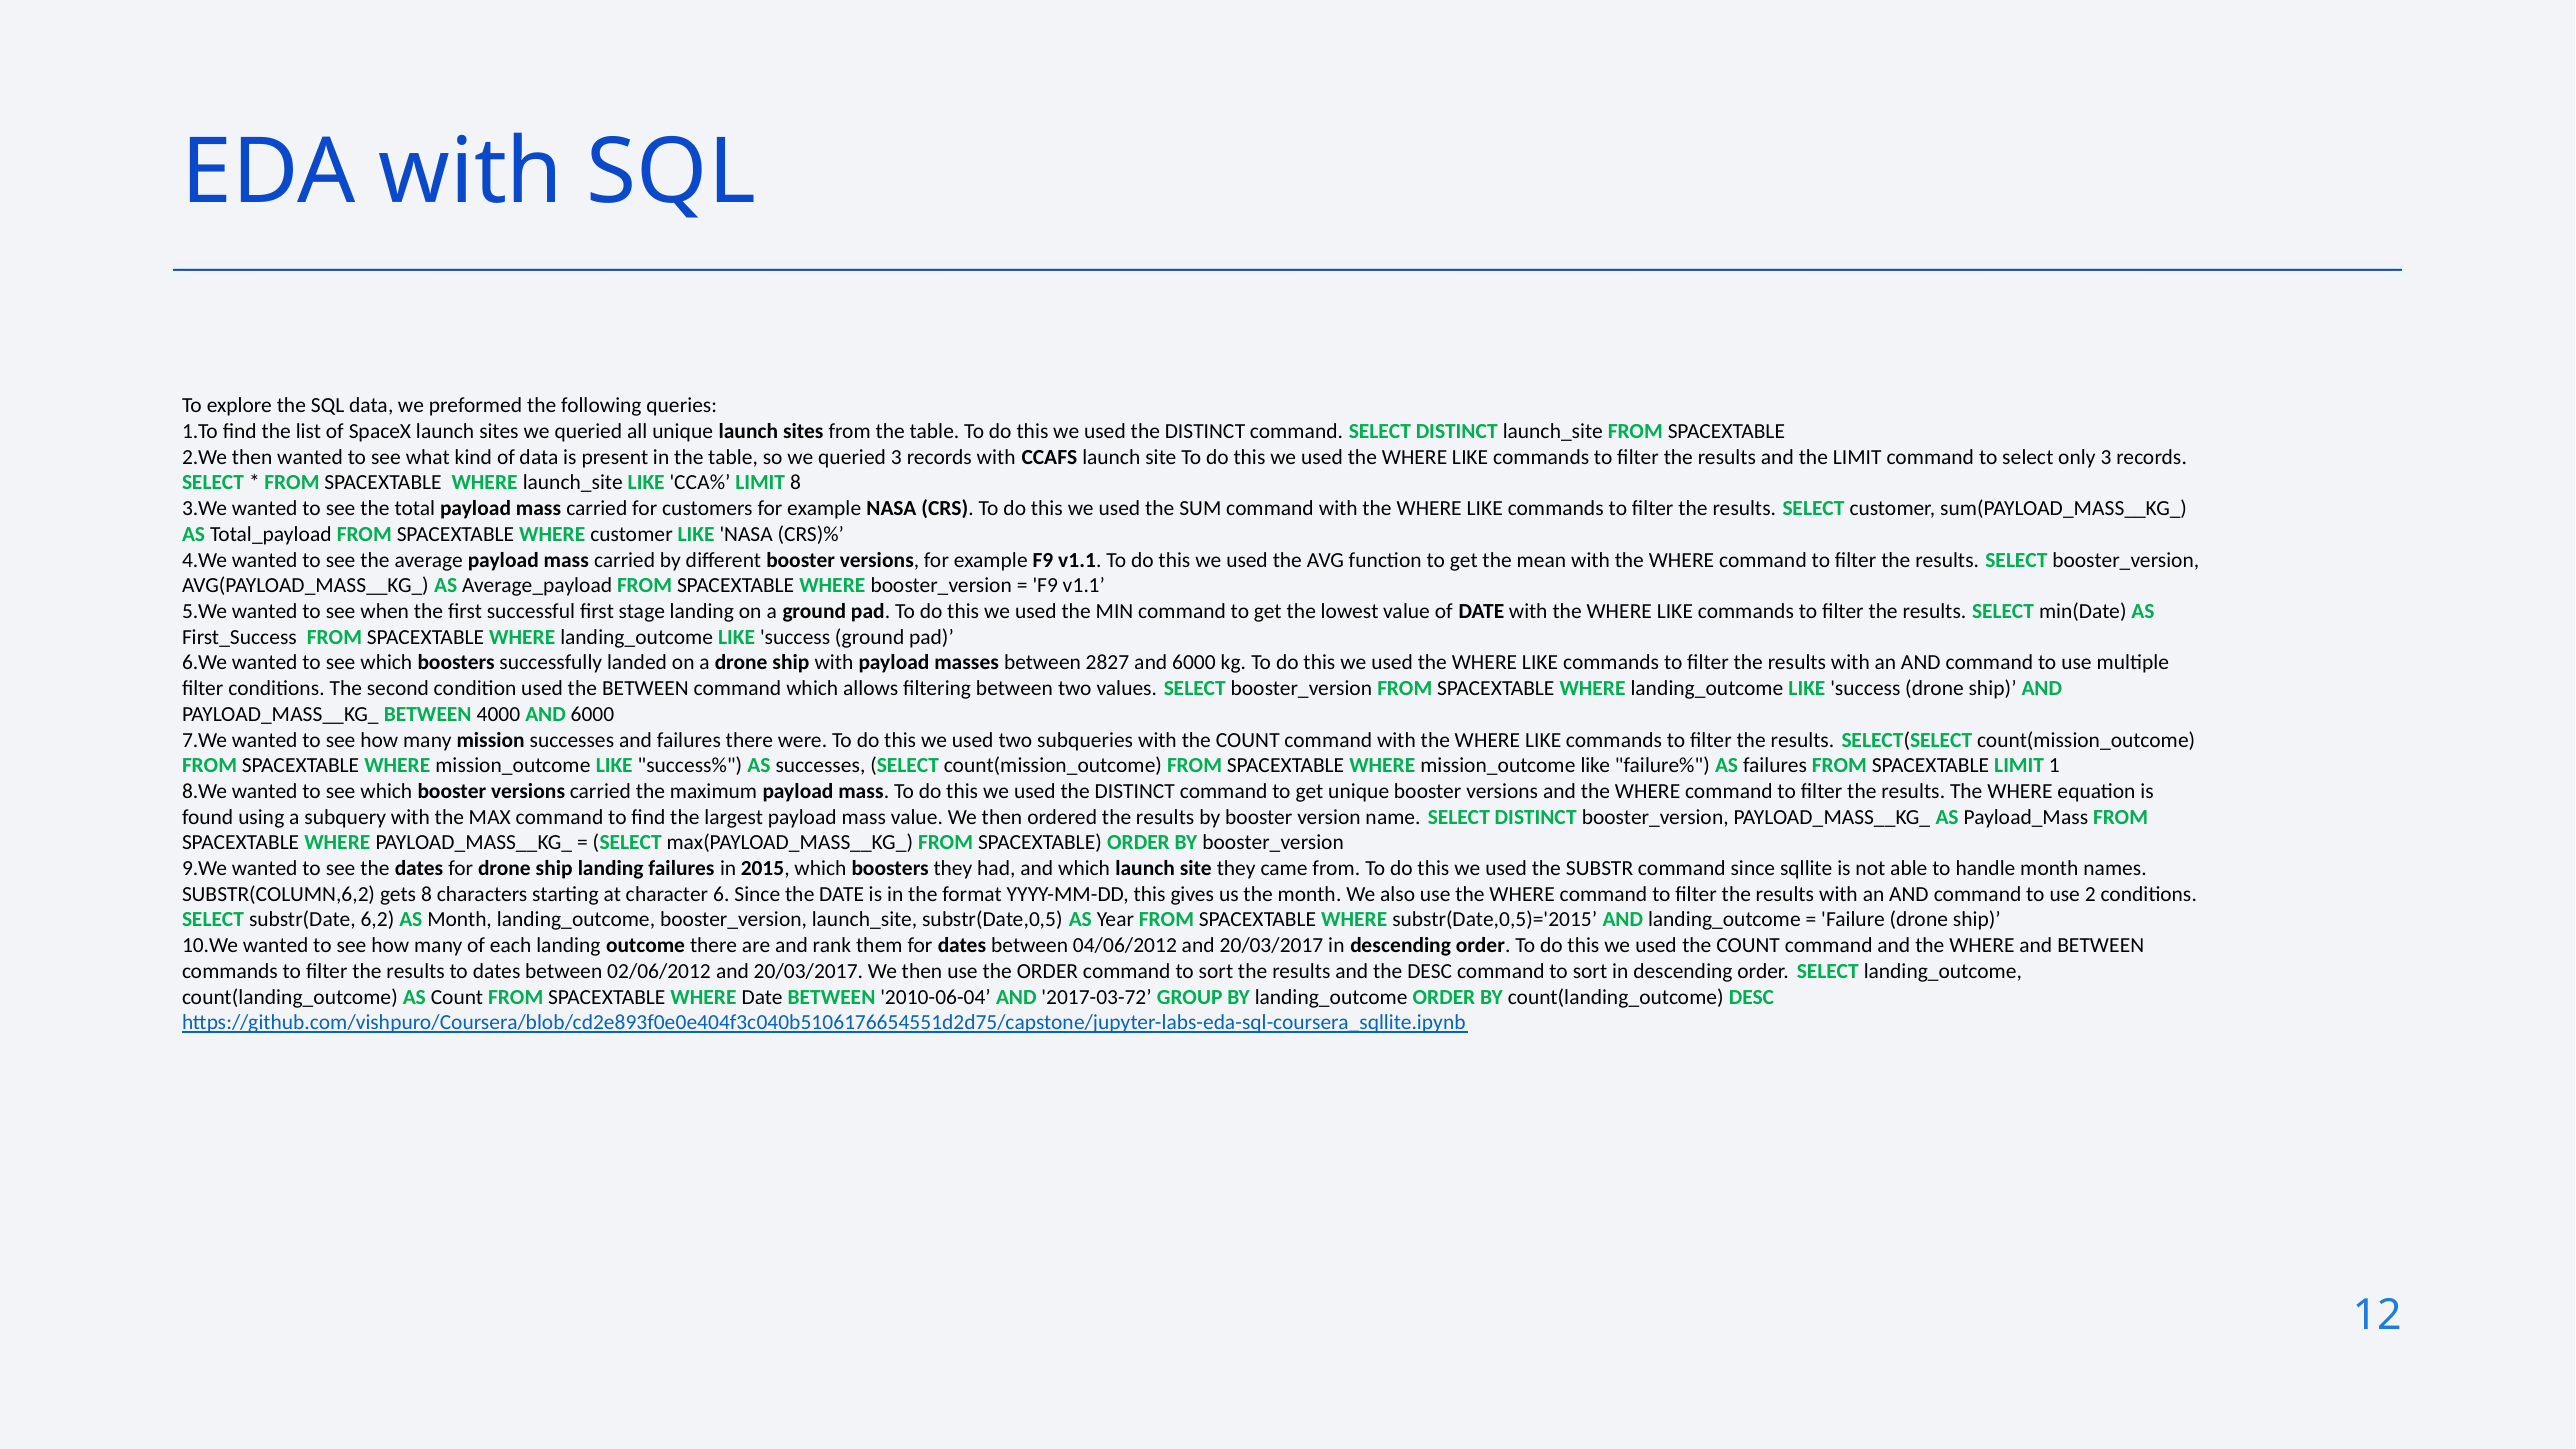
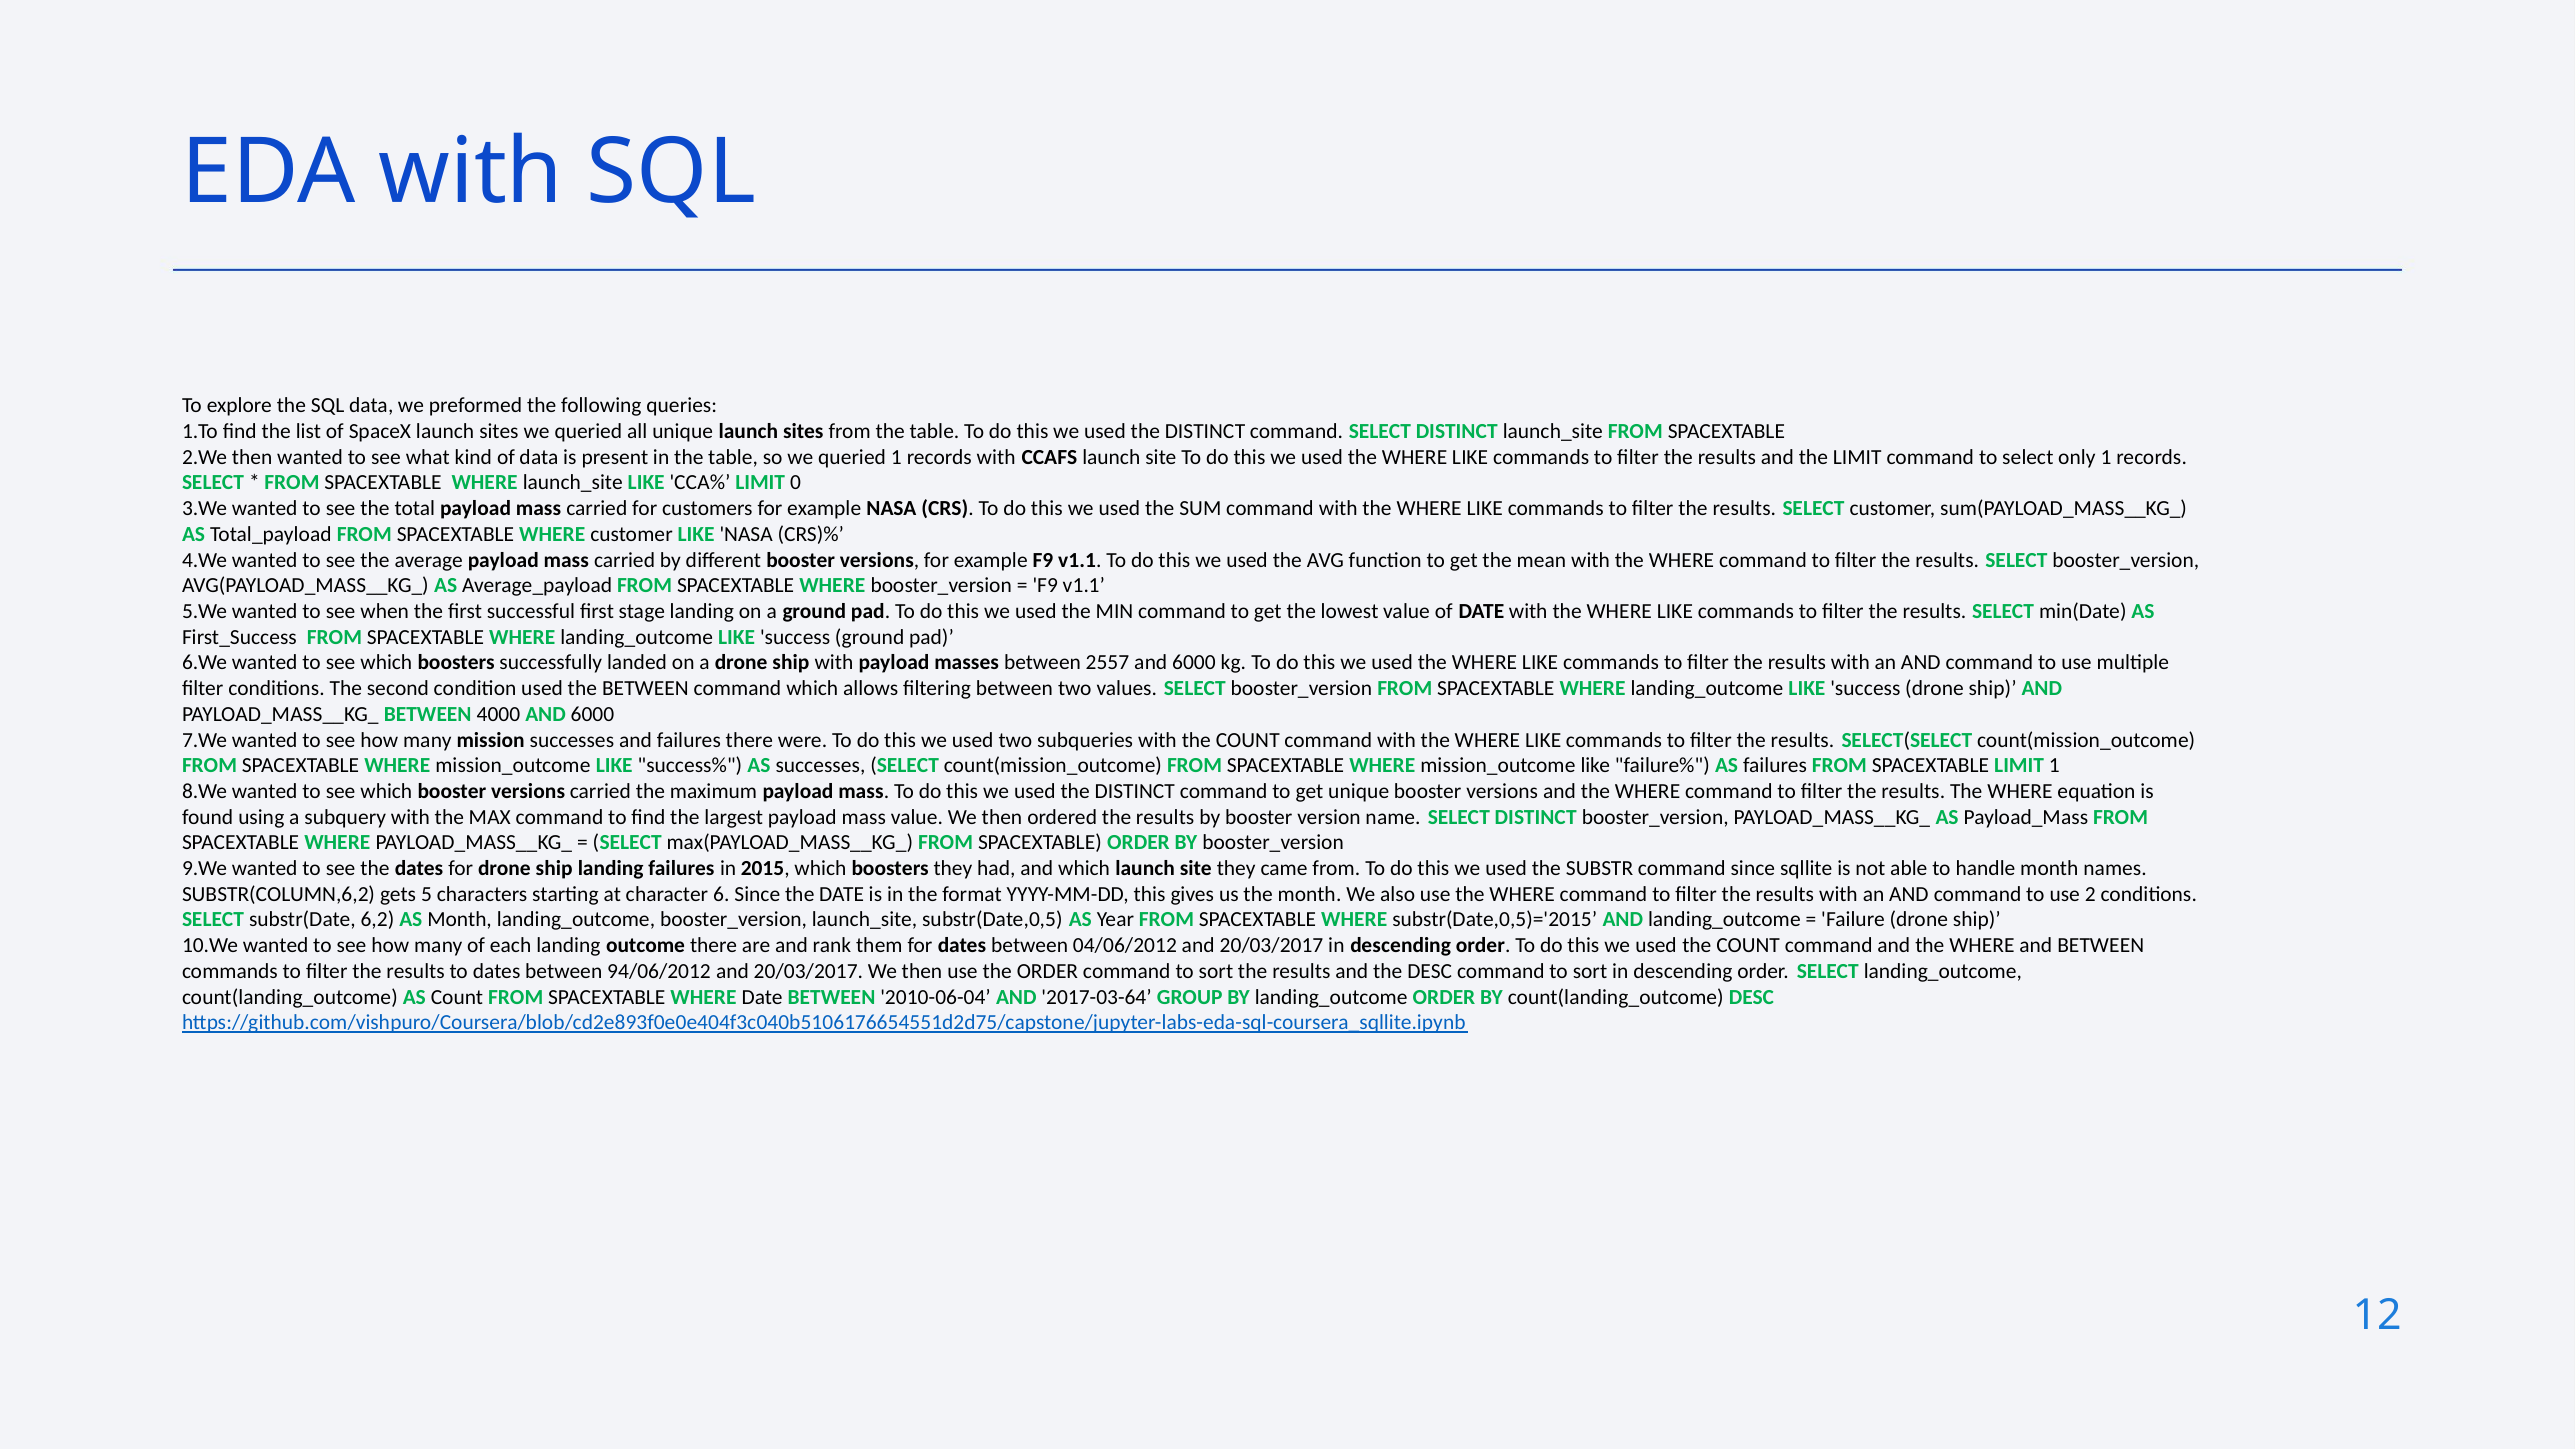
queried 3: 3 -> 1
only 3: 3 -> 1
LIMIT 8: 8 -> 0
2827: 2827 -> 2557
gets 8: 8 -> 5
02/06/2012: 02/06/2012 -> 94/06/2012
2017-03-72: 2017-03-72 -> 2017-03-64
